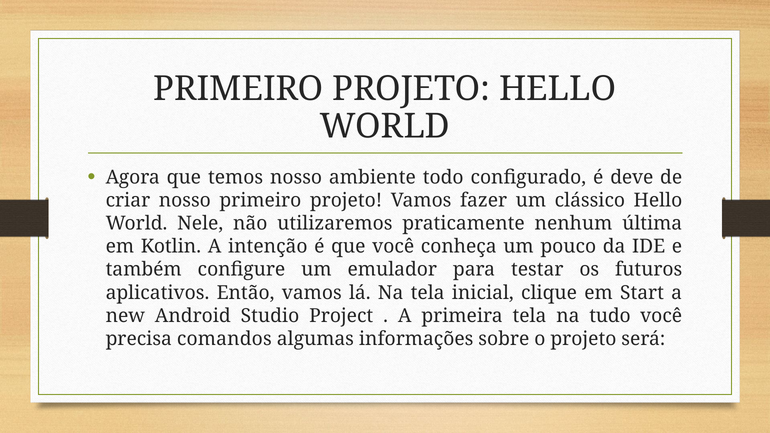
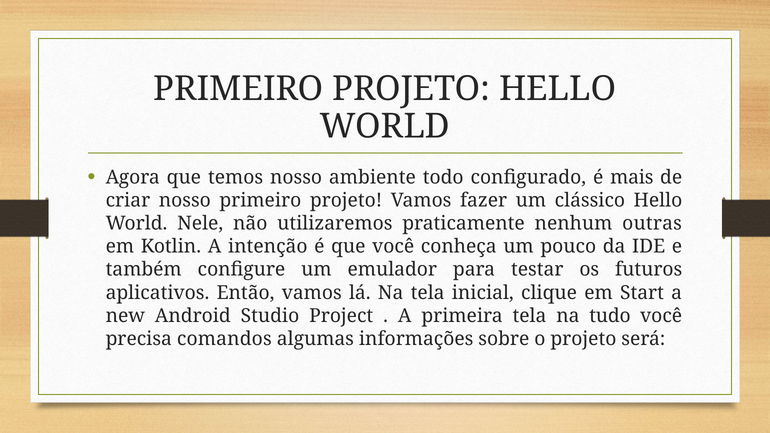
deve: deve -> mais
última: última -> outras
